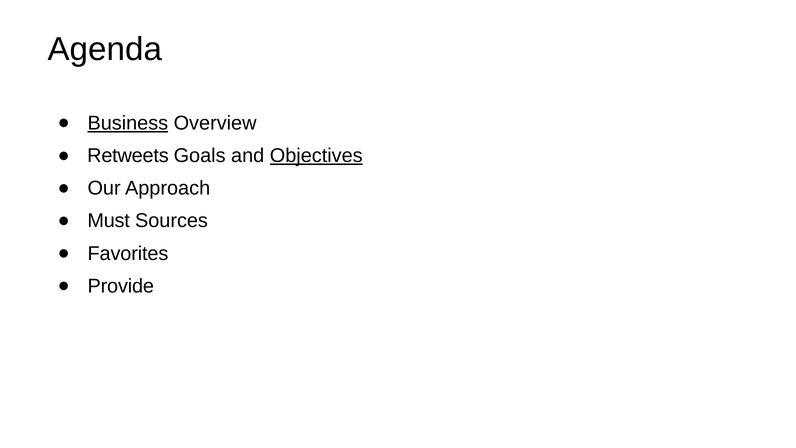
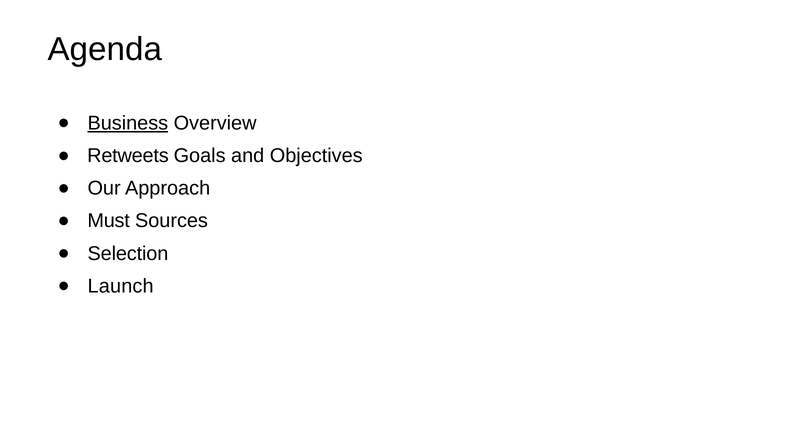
Objectives underline: present -> none
Favorites: Favorites -> Selection
Provide: Provide -> Launch
